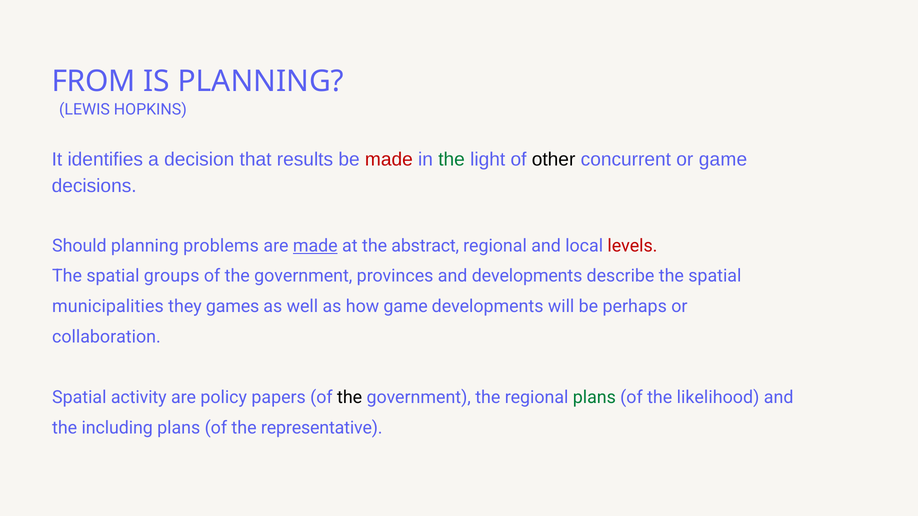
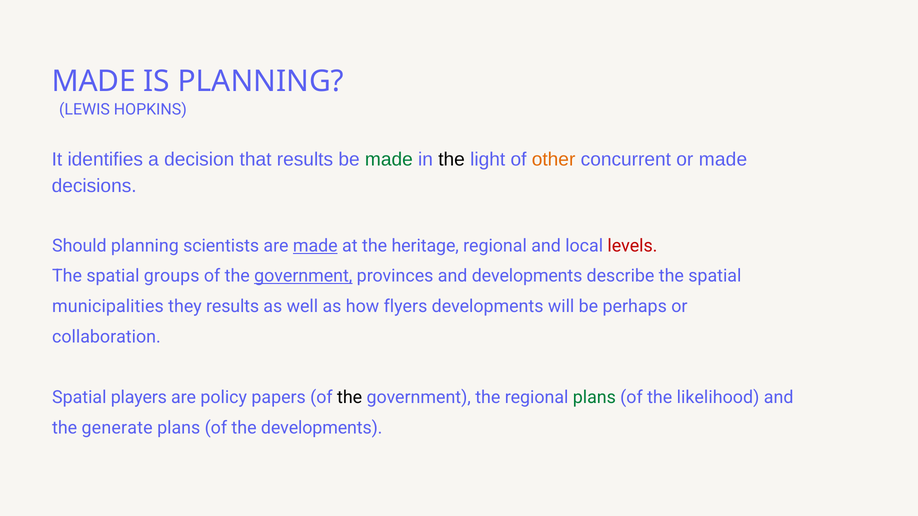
FROM at (94, 82): FROM -> MADE
made at (389, 159) colour: red -> green
the at (452, 159) colour: green -> black
other colour: black -> orange
or game: game -> made
problems: problems -> scientists
abstract: abstract -> heritage
government at (303, 276) underline: none -> present
they games: games -> results
how game: game -> flyers
activity: activity -> players
including: including -> generate
the representative: representative -> developments
